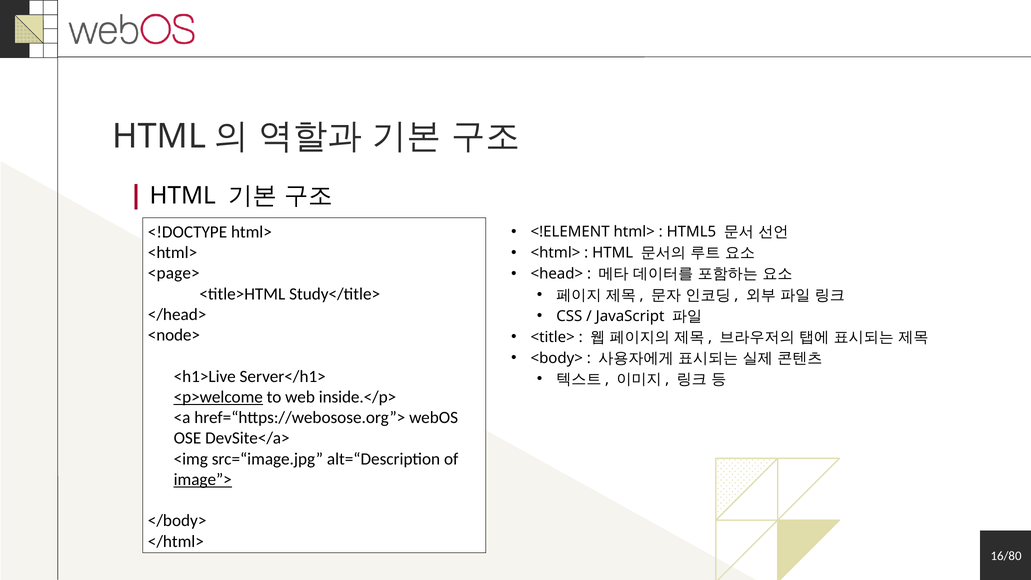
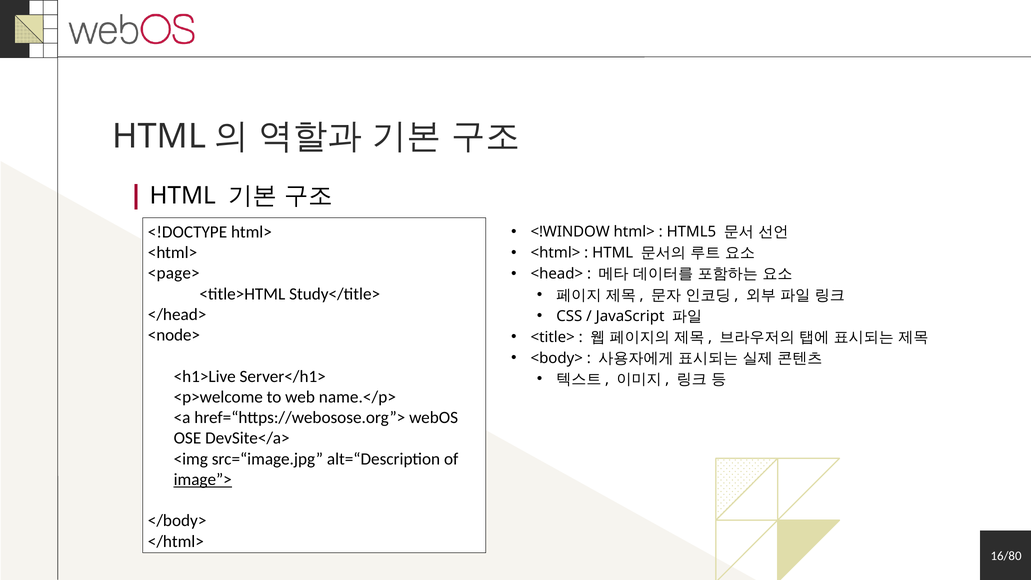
<!ELEMENT: <!ELEMENT -> <!WINDOW
<p>welcome underline: present -> none
inside.</p>: inside.</p> -> name.</p>
